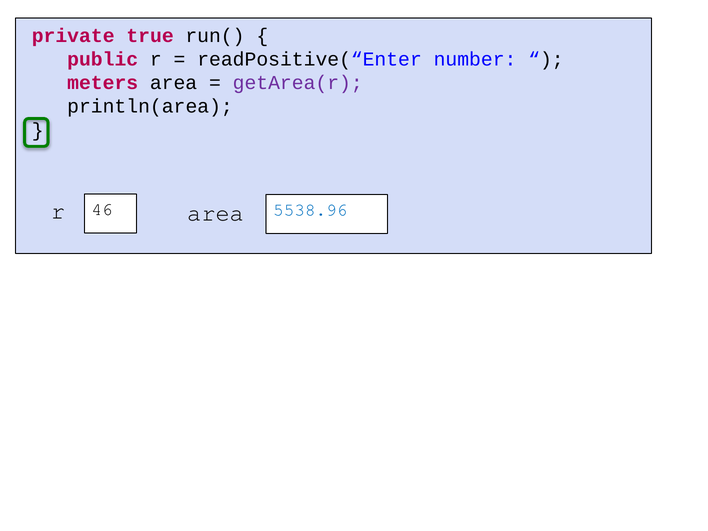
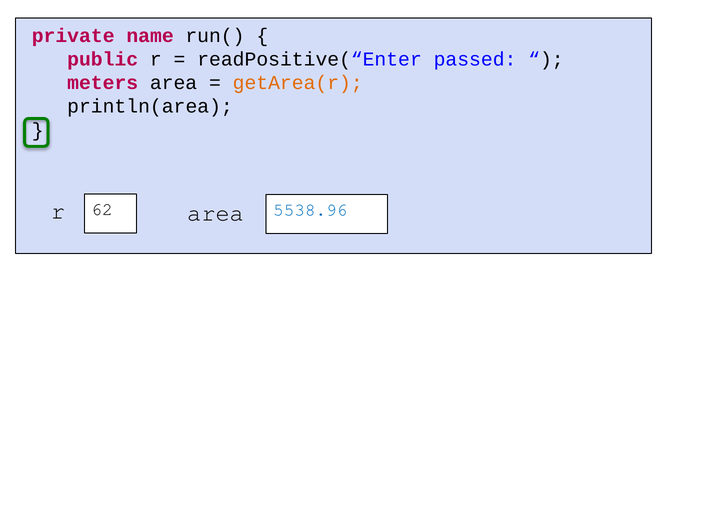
true: true -> name
number: number -> passed
getArea(r colour: purple -> orange
46: 46 -> 62
